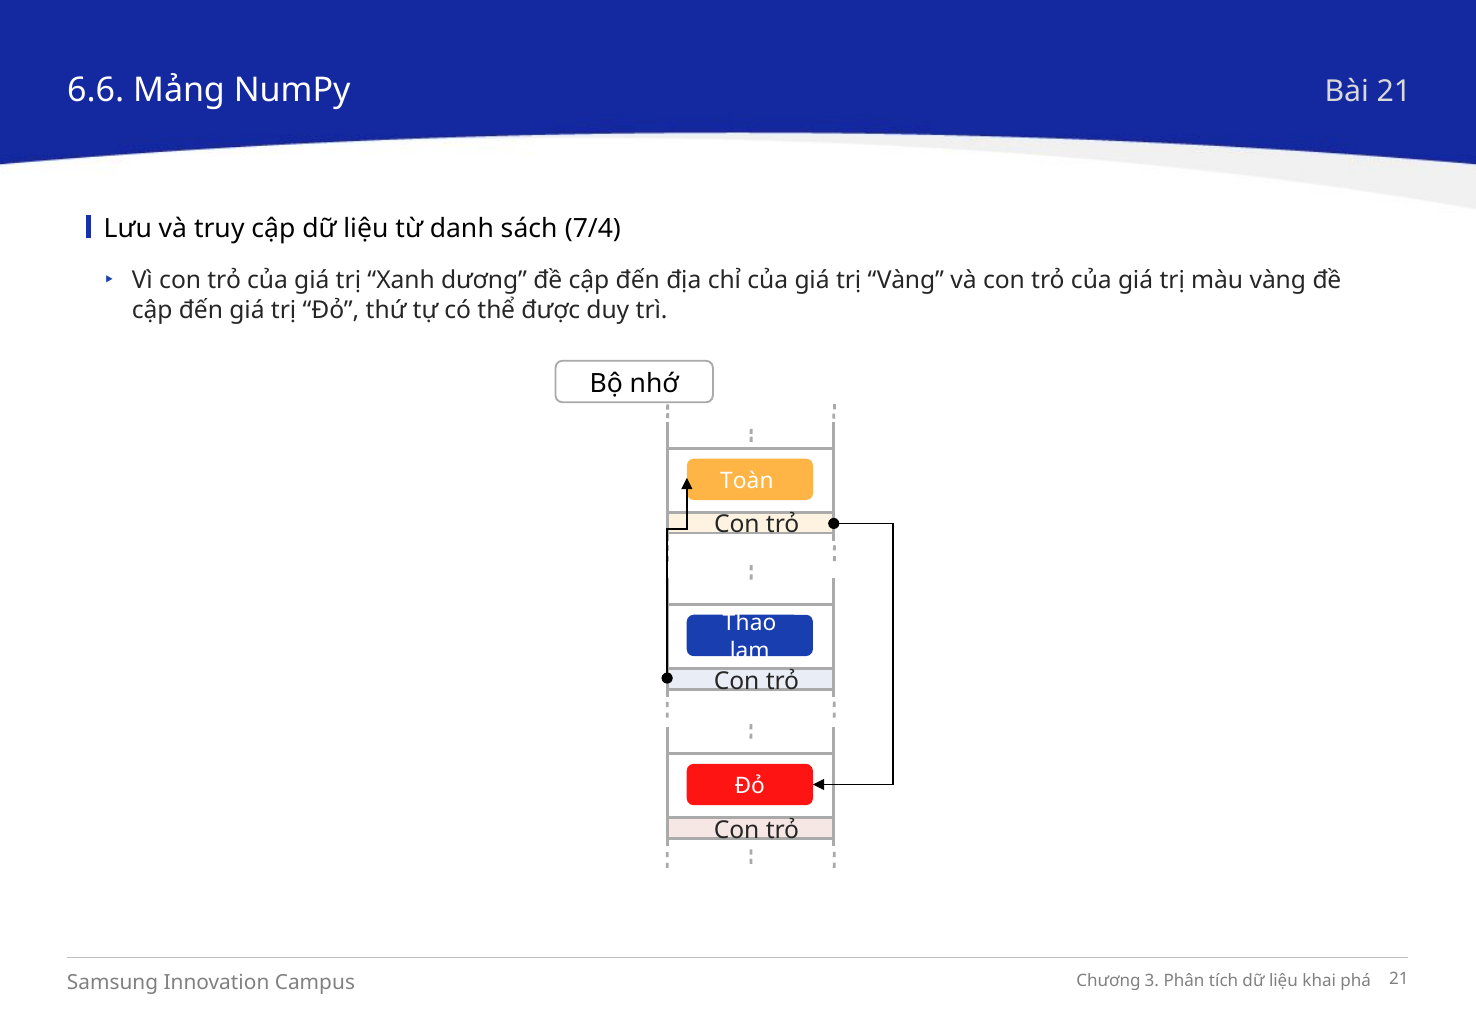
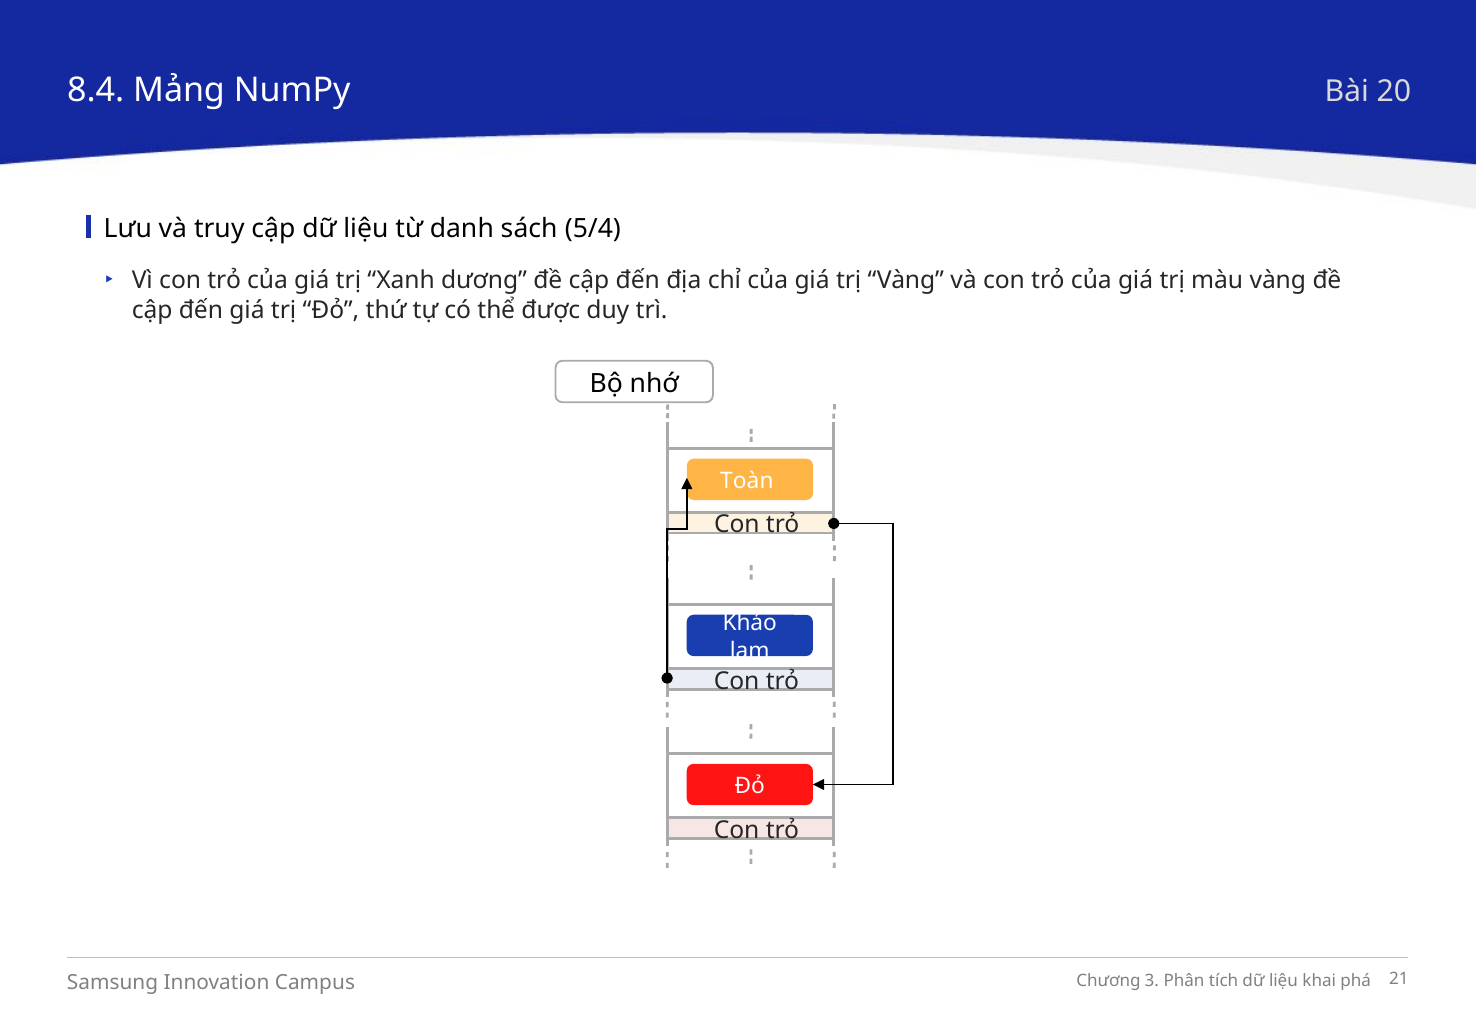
6.6: 6.6 -> 8.4
Bài 21: 21 -> 20
7/4: 7/4 -> 5/4
Thao: Thao -> Khảo
